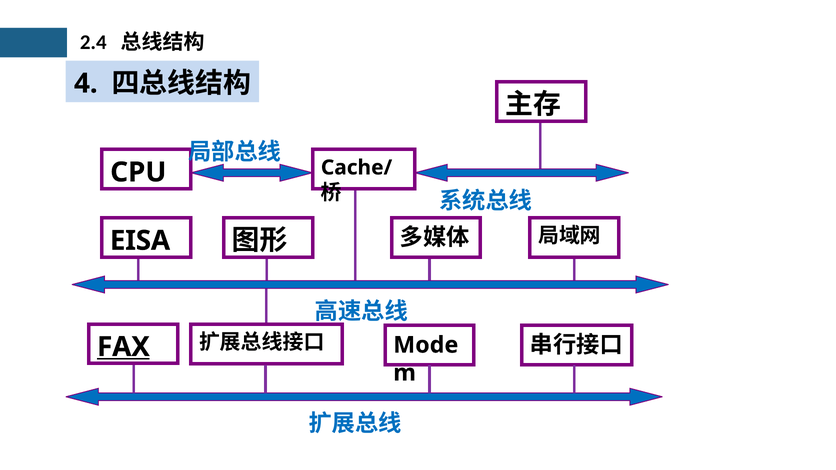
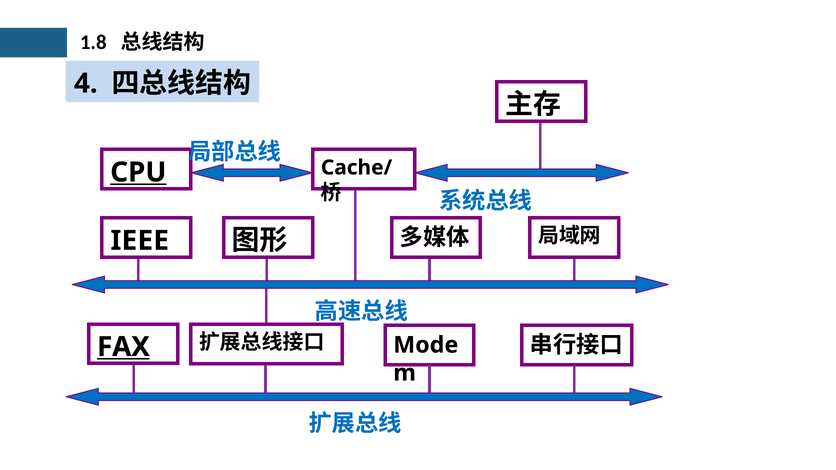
2.4: 2.4 -> 1.8
CPU underline: none -> present
EISA: EISA -> IEEE
